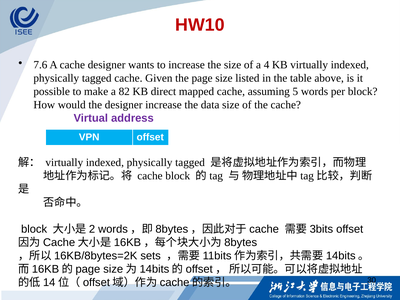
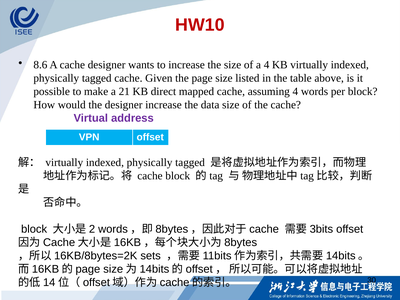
7.6: 7.6 -> 8.6
82: 82 -> 21
assuming 5: 5 -> 4
